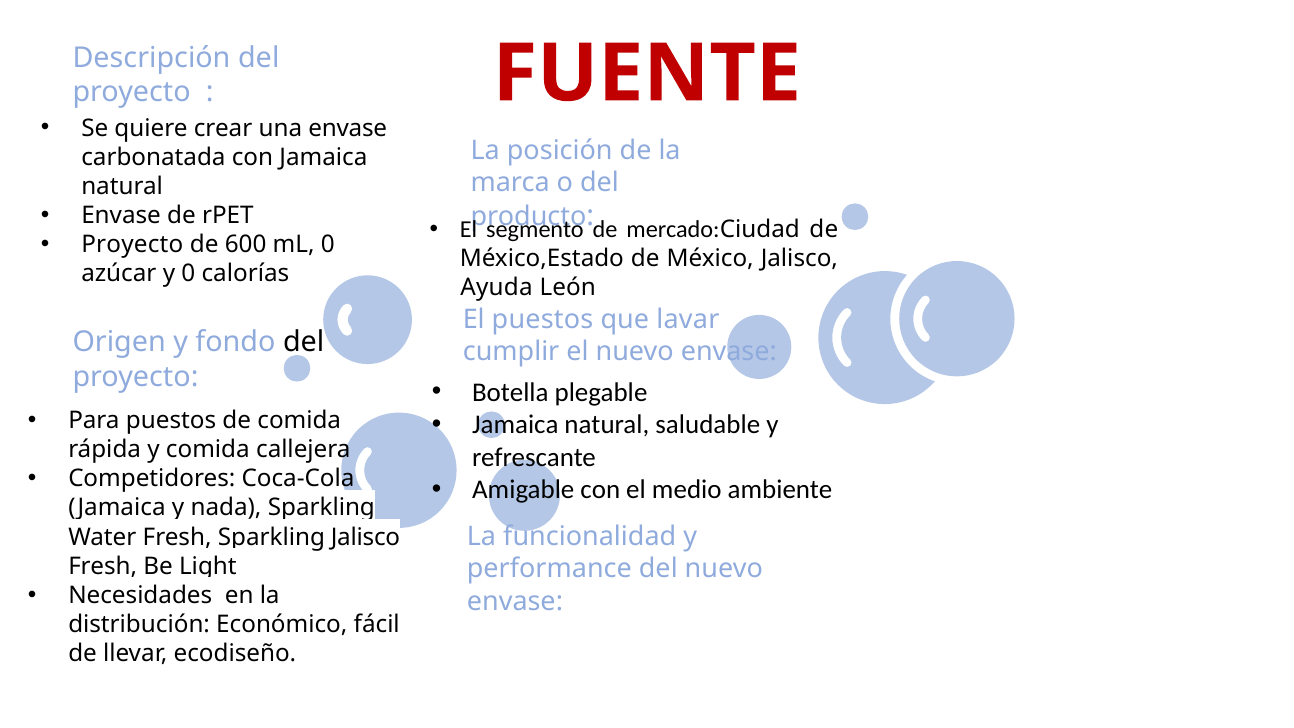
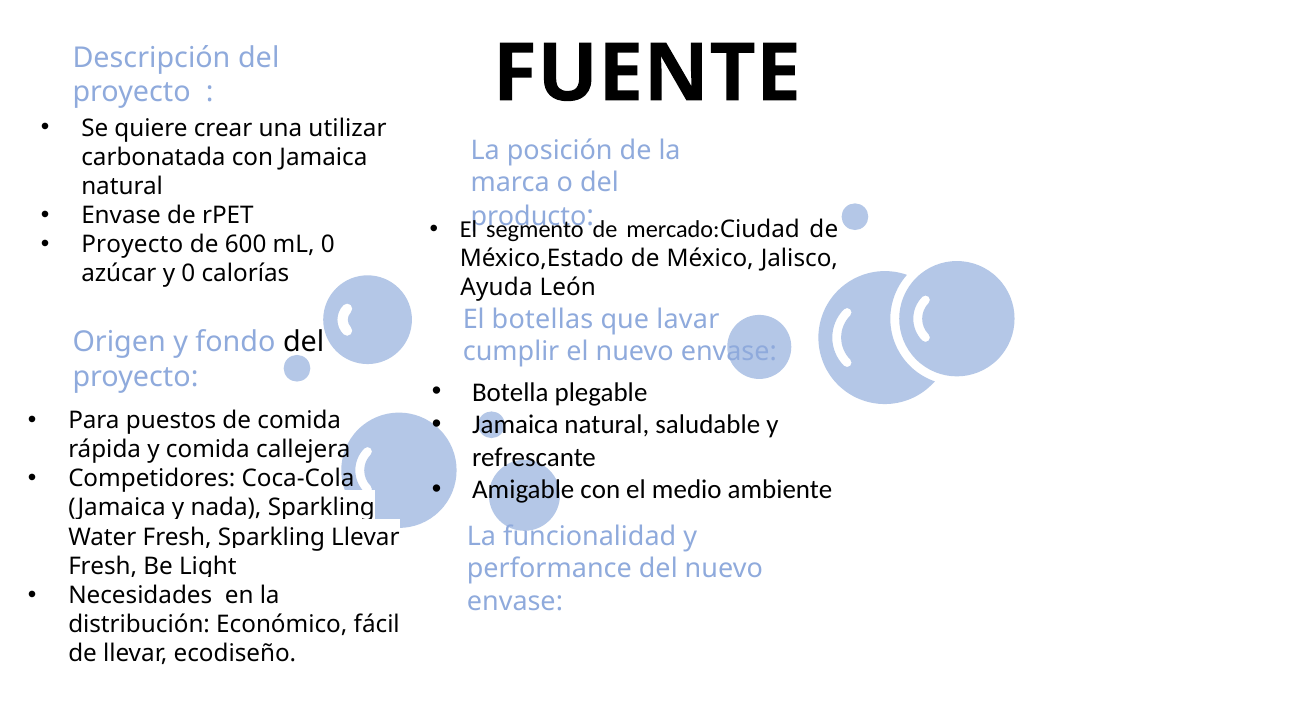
FUENTE colour: red -> black
una envase: envase -> utilizar
El puestos: puestos -> botellas
Sparkling Jalisco: Jalisco -> Llevar
